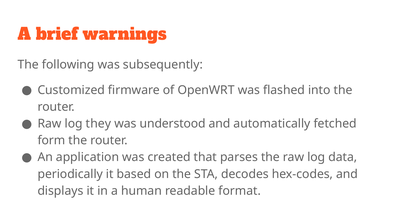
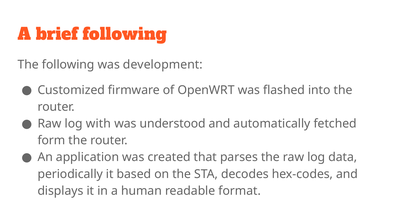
brief warnings: warnings -> following
subsequently: subsequently -> development
they: they -> with
